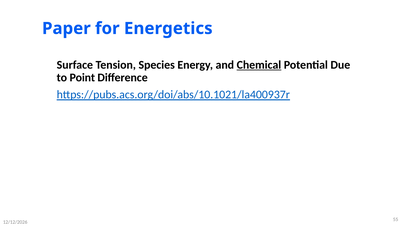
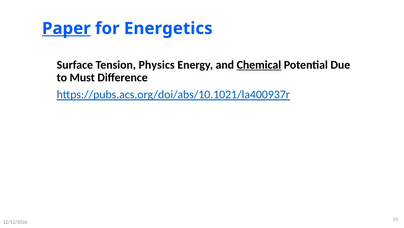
Paper underline: none -> present
Species: Species -> Physics
Point: Point -> Must
